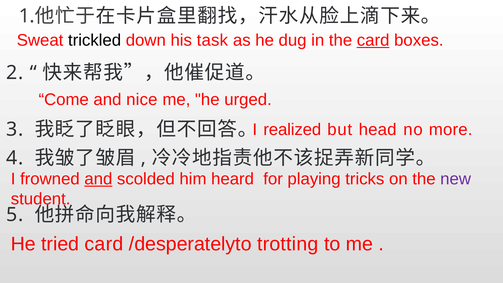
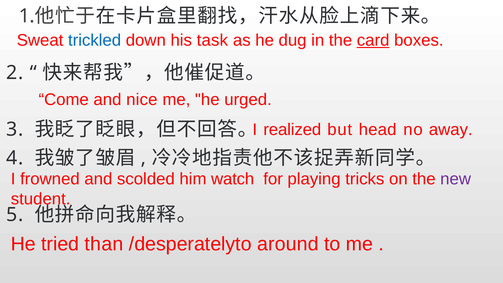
trickled colour: black -> blue
more: more -> away
and at (98, 179) underline: present -> none
heard: heard -> watch
tried card: card -> than
trotting: trotting -> around
